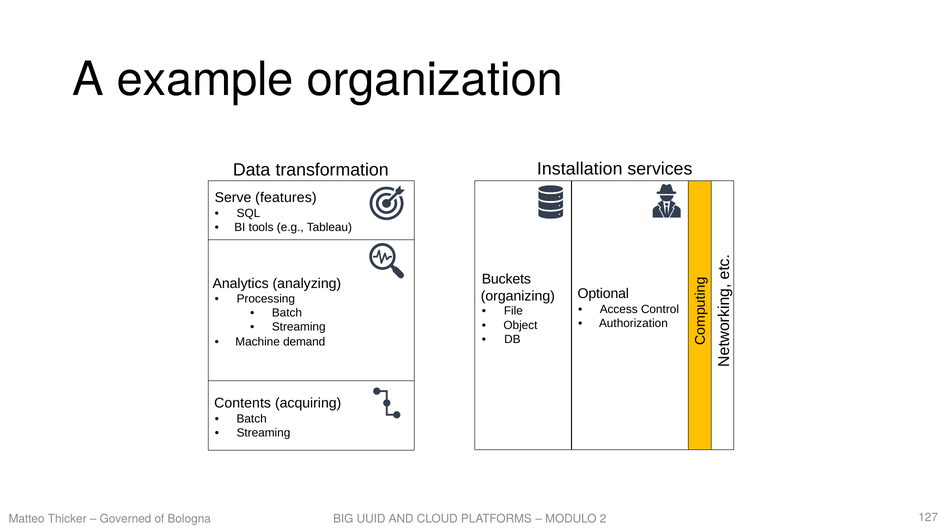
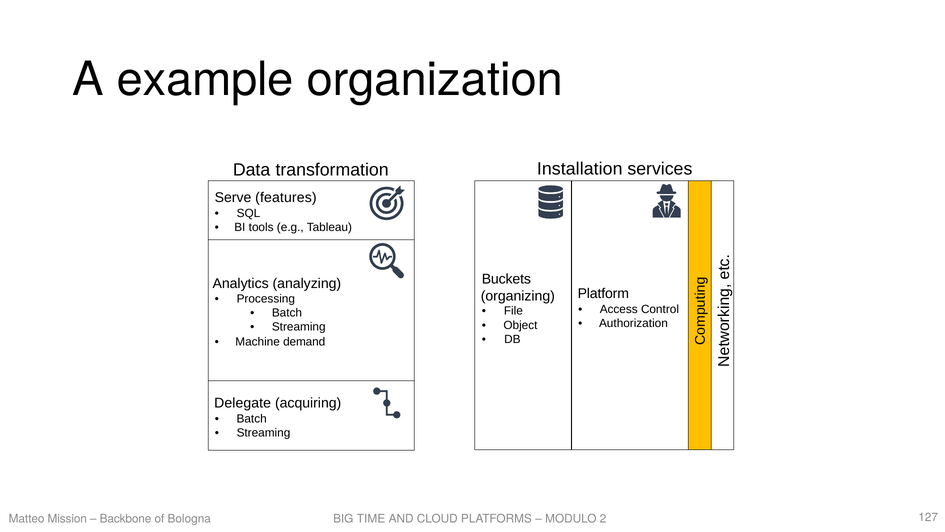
Optional: Optional -> Platform
Contents: Contents -> Delegate
Thicker: Thicker -> Mission
Governed: Governed -> Backbone
UUID: UUID -> TIME
